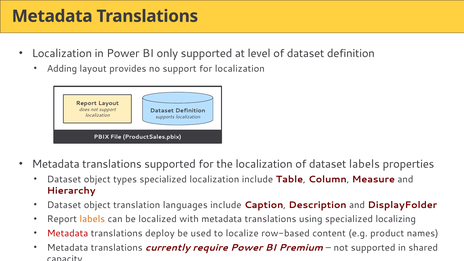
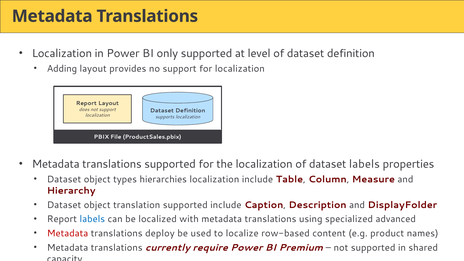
types specialized: specialized -> hierarchies
translation languages: languages -> supported
labels at (92, 219) colour: orange -> blue
localizing: localizing -> advanced
